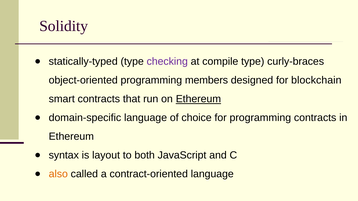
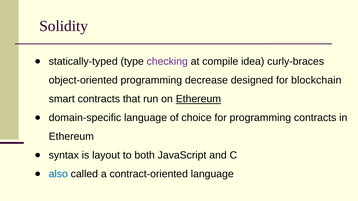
compile type: type -> idea
members: members -> decrease
also colour: orange -> blue
